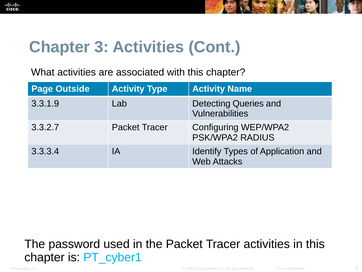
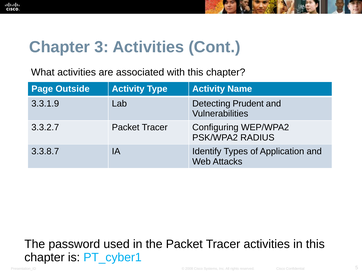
Queries: Queries -> Prudent
3.3.3.4: 3.3.3.4 -> 3.3.8.7
